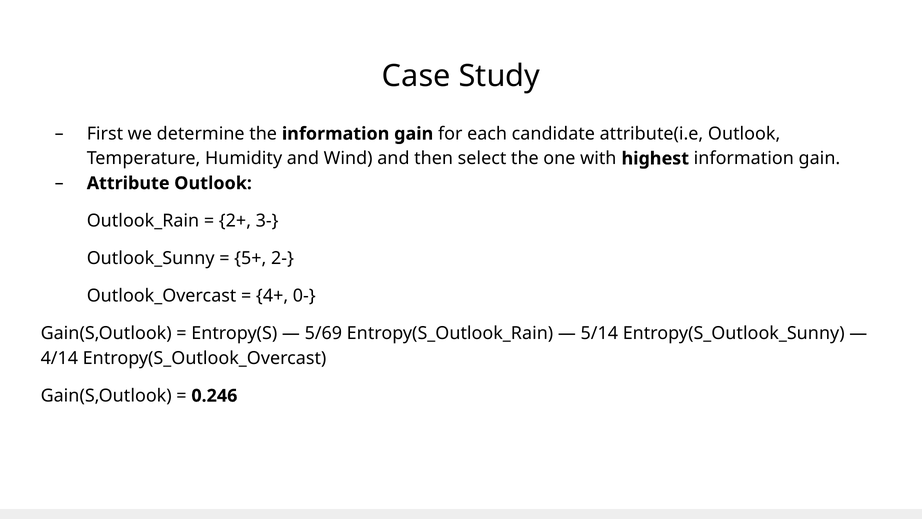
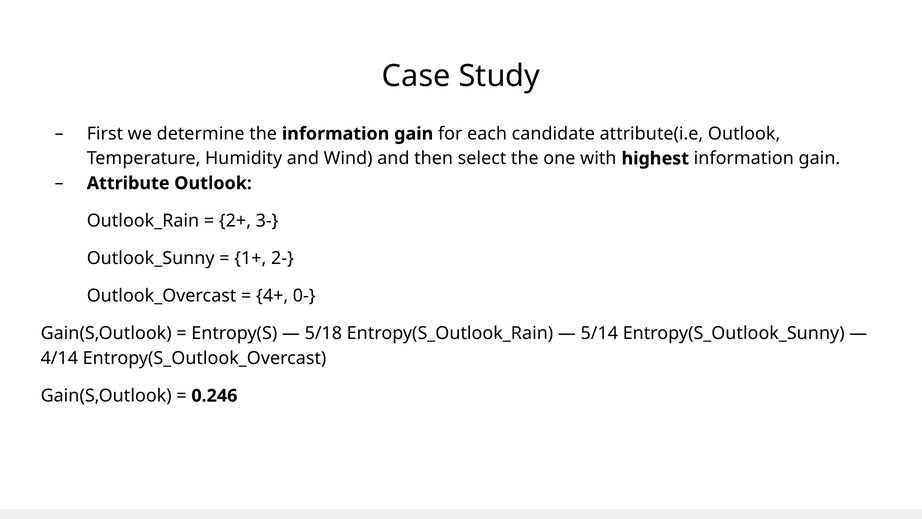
5+: 5+ -> 1+
5/69: 5/69 -> 5/18
